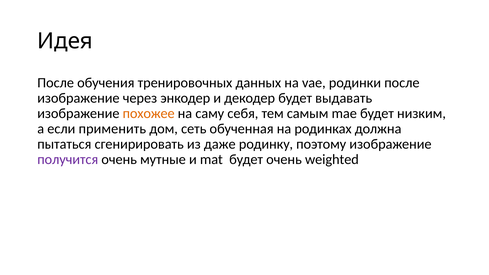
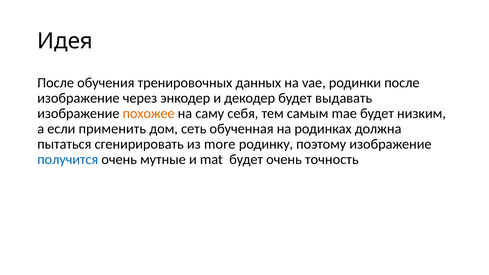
даже: даже -> more
получится colour: purple -> blue
weighted: weighted -> точность
